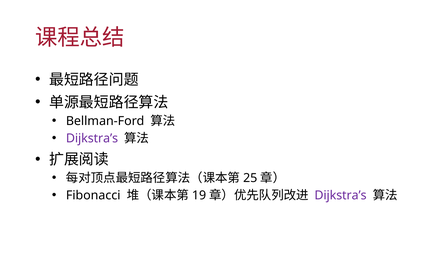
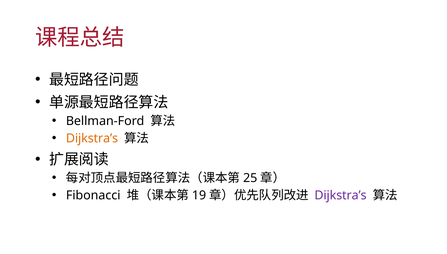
Dijkstra’s at (92, 138) colour: purple -> orange
